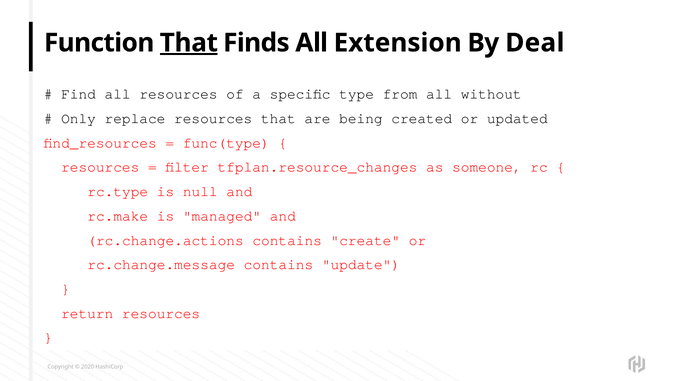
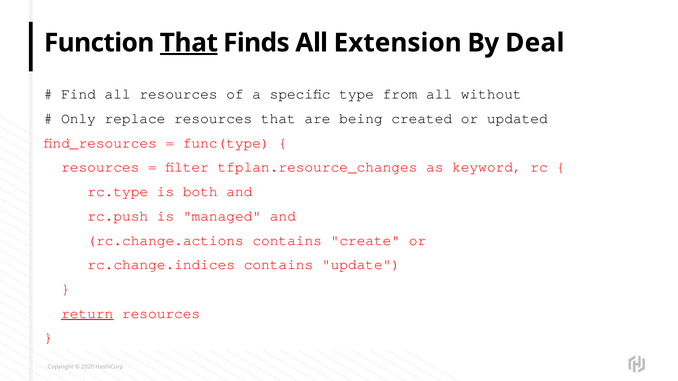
someone: someone -> keyword
null: null -> both
rc.make: rc.make -> rc.push
rc.change.message: rc.change.message -> rc.change.indices
return underline: none -> present
